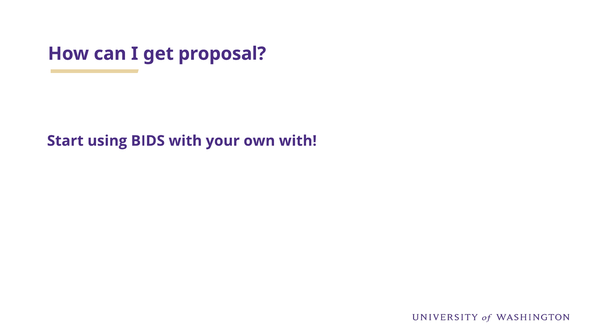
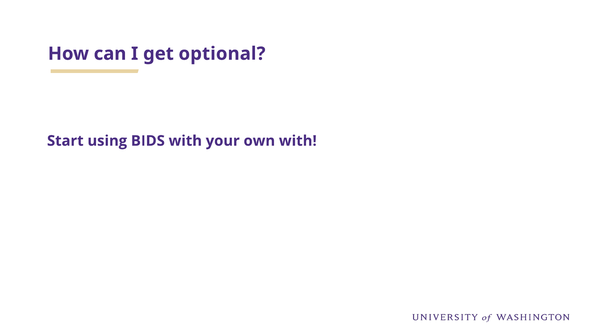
proposal: proposal -> optional
